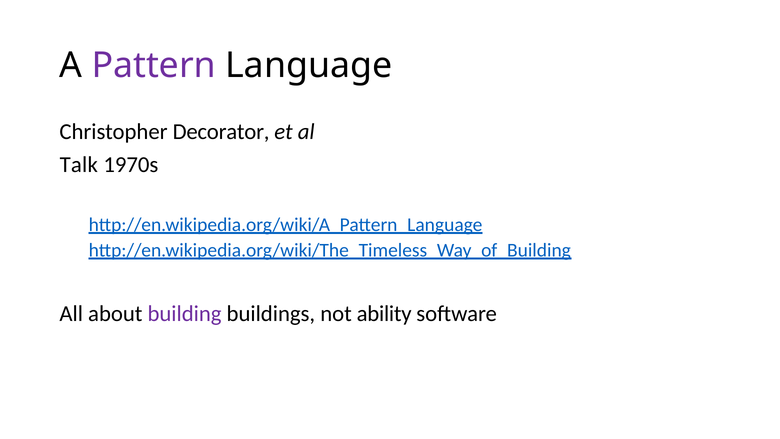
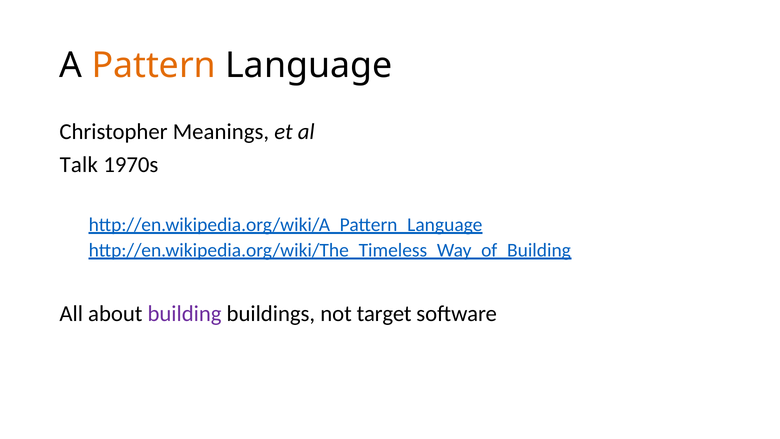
Pattern colour: purple -> orange
Decorator: Decorator -> Meanings
ability: ability -> target
